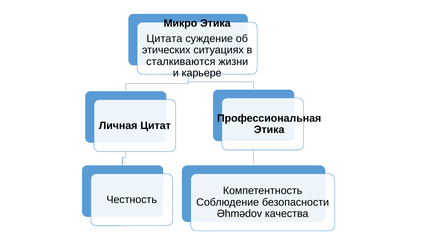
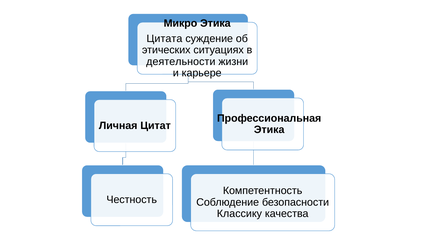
сталкиваются: сталкиваются -> деятельности
Əhmədov: Əhmədov -> Классику
